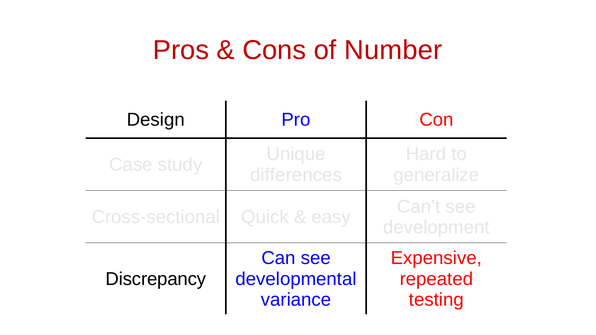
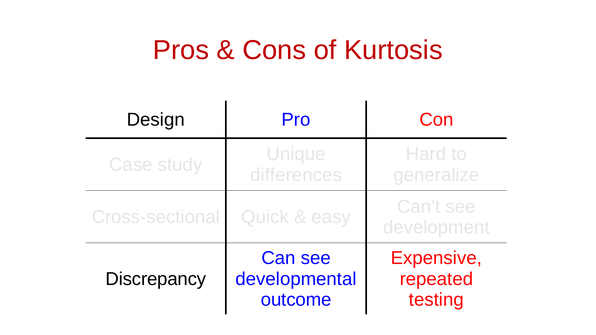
Number: Number -> Kurtosis
variance: variance -> outcome
